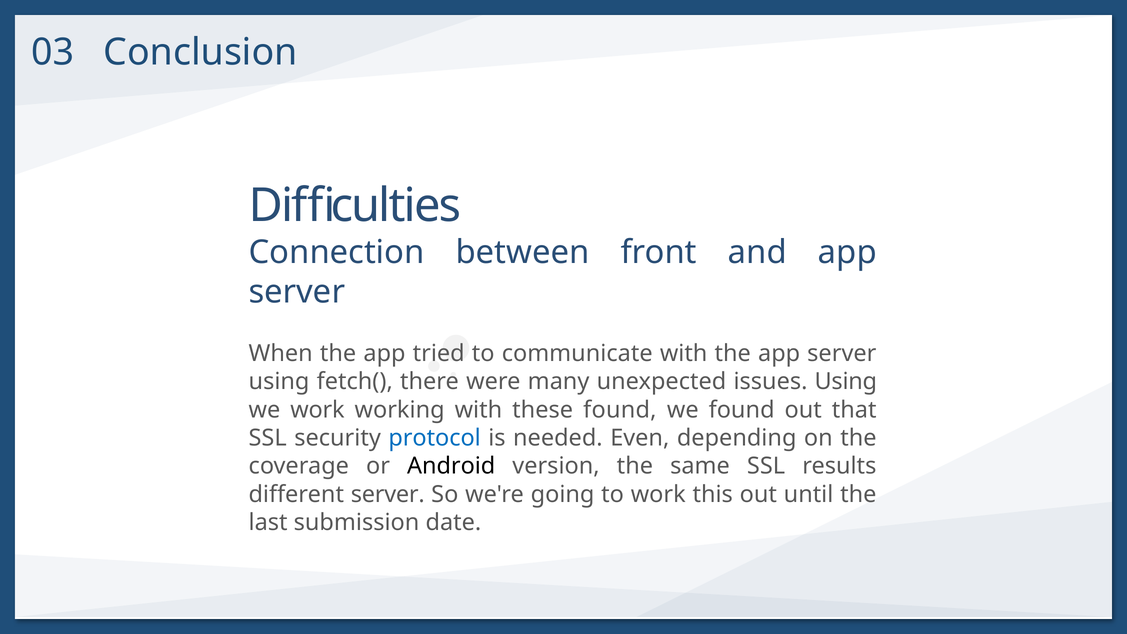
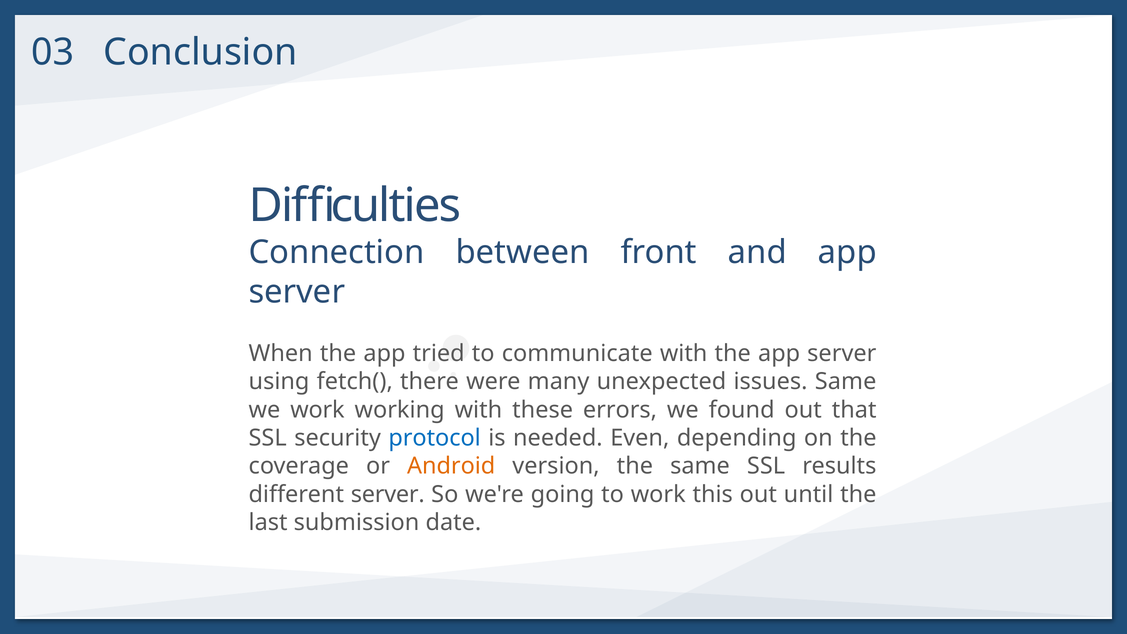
issues Using: Using -> Same
these found: found -> errors
Android colour: black -> orange
